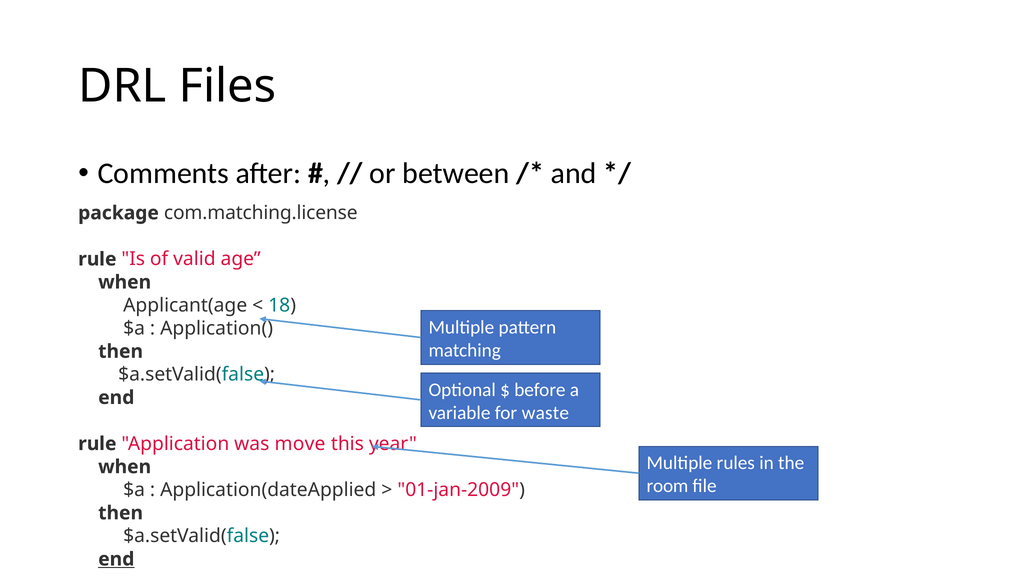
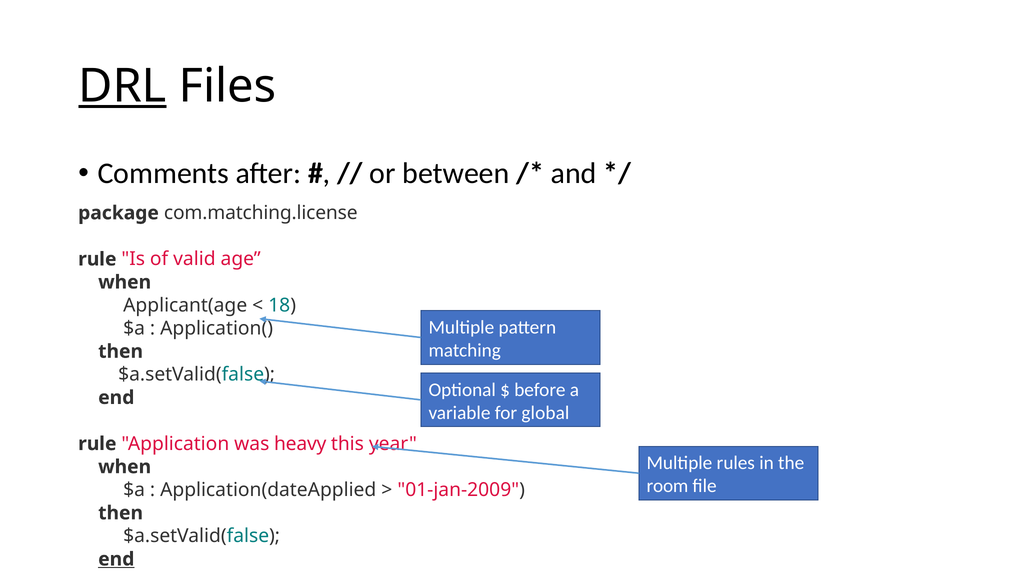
DRL underline: none -> present
waste: waste -> global
move: move -> heavy
